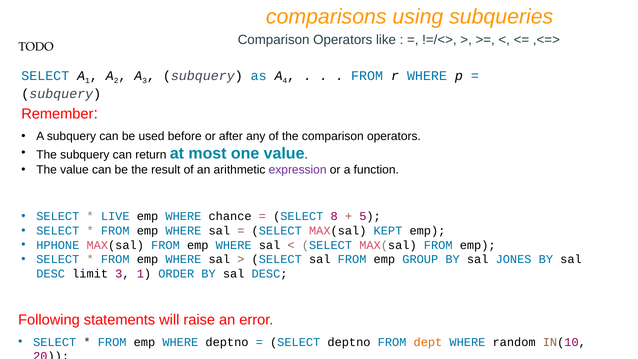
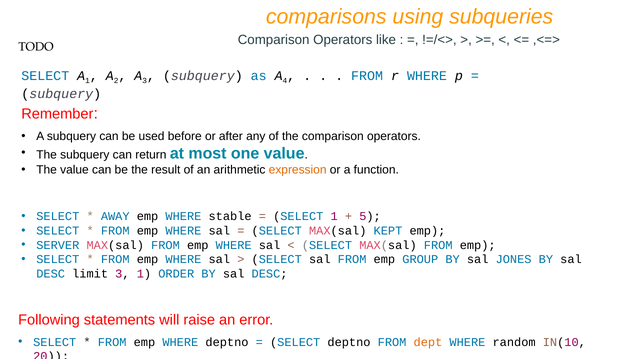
expression colour: purple -> orange
LIVE: LIVE -> AWAY
chance: chance -> stable
SELECT 8: 8 -> 1
HPHONE: HPHONE -> SERVER
